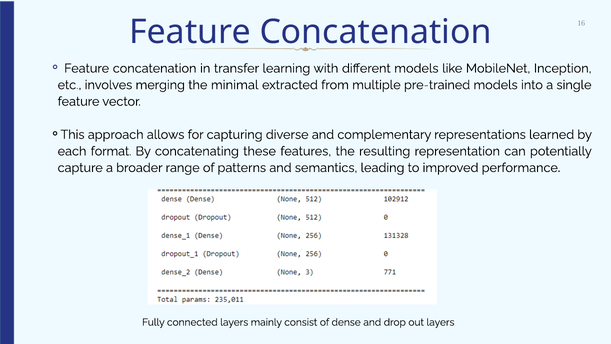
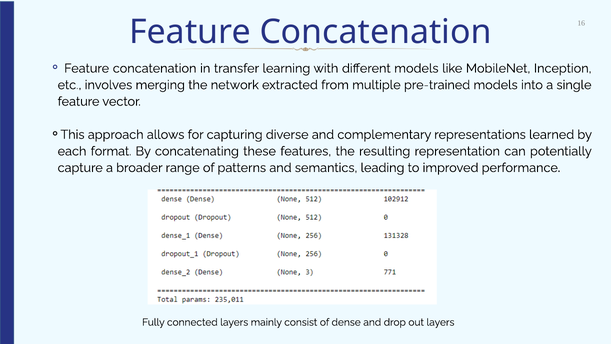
minimal: minimal -> network
